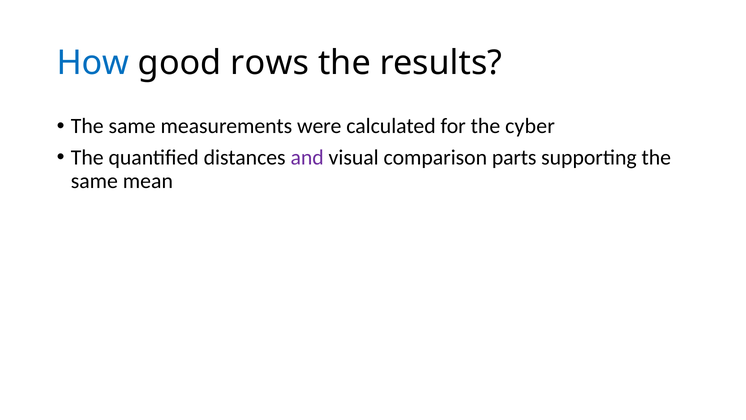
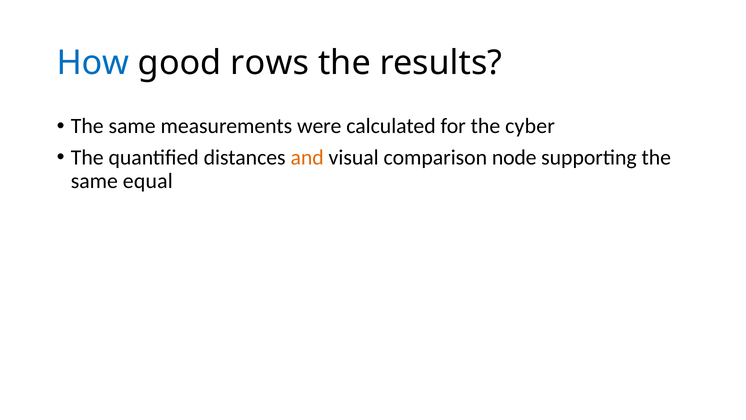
and colour: purple -> orange
parts: parts -> node
mean: mean -> equal
